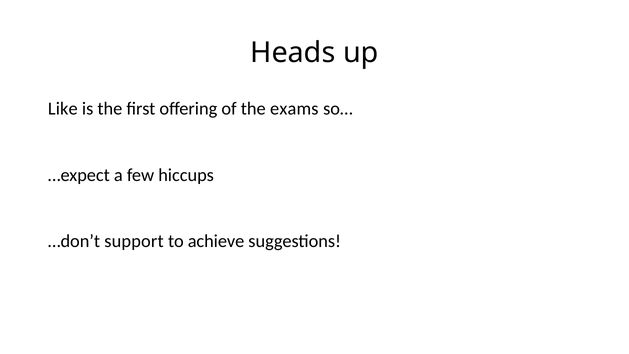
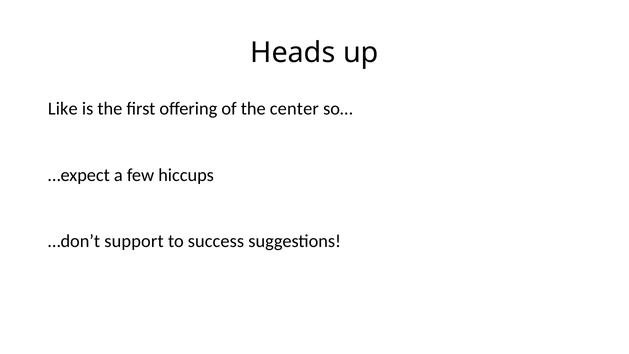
exams: exams -> center
achieve: achieve -> success
